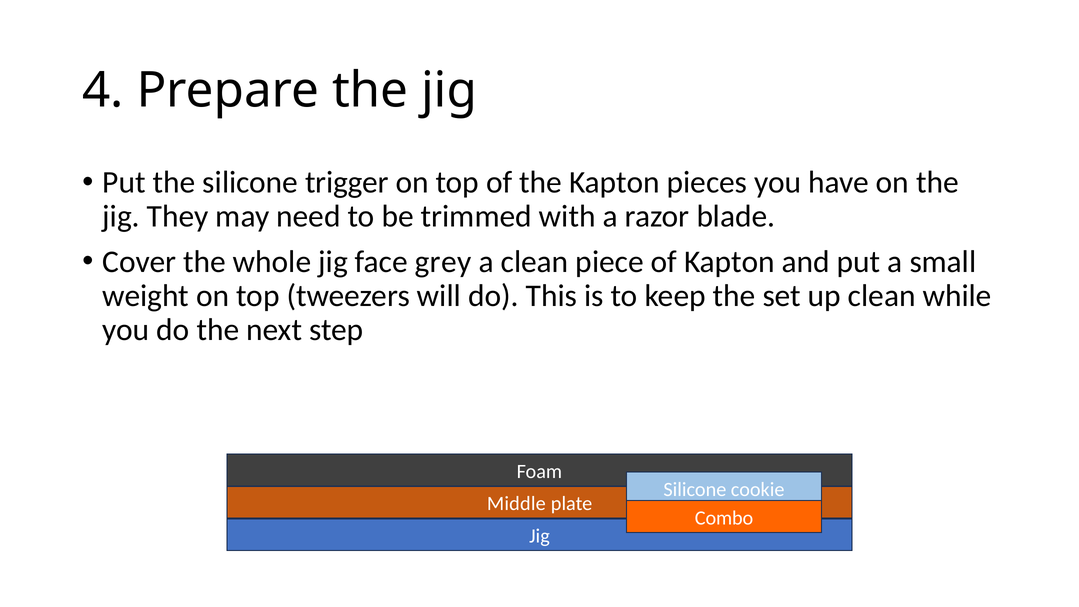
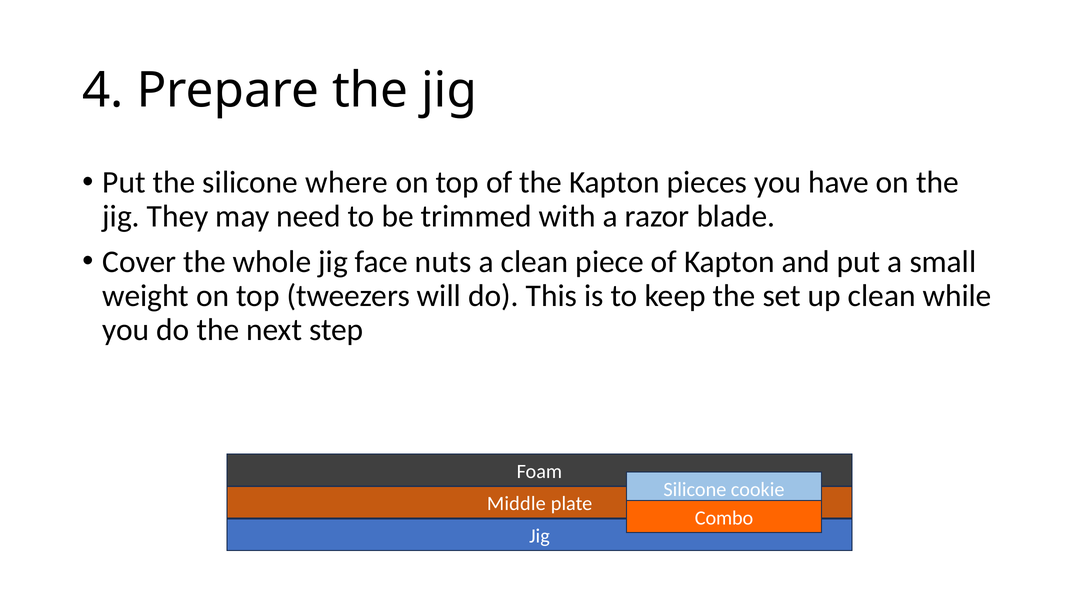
trigger: trigger -> where
grey: grey -> nuts
